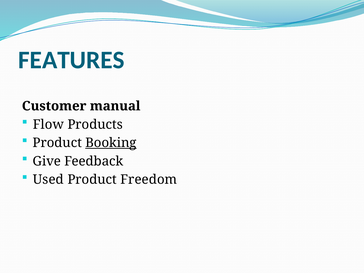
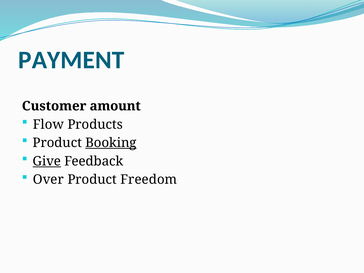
FEATURES: FEATURES -> PAYMENT
manual: manual -> amount
Give underline: none -> present
Used: Used -> Over
